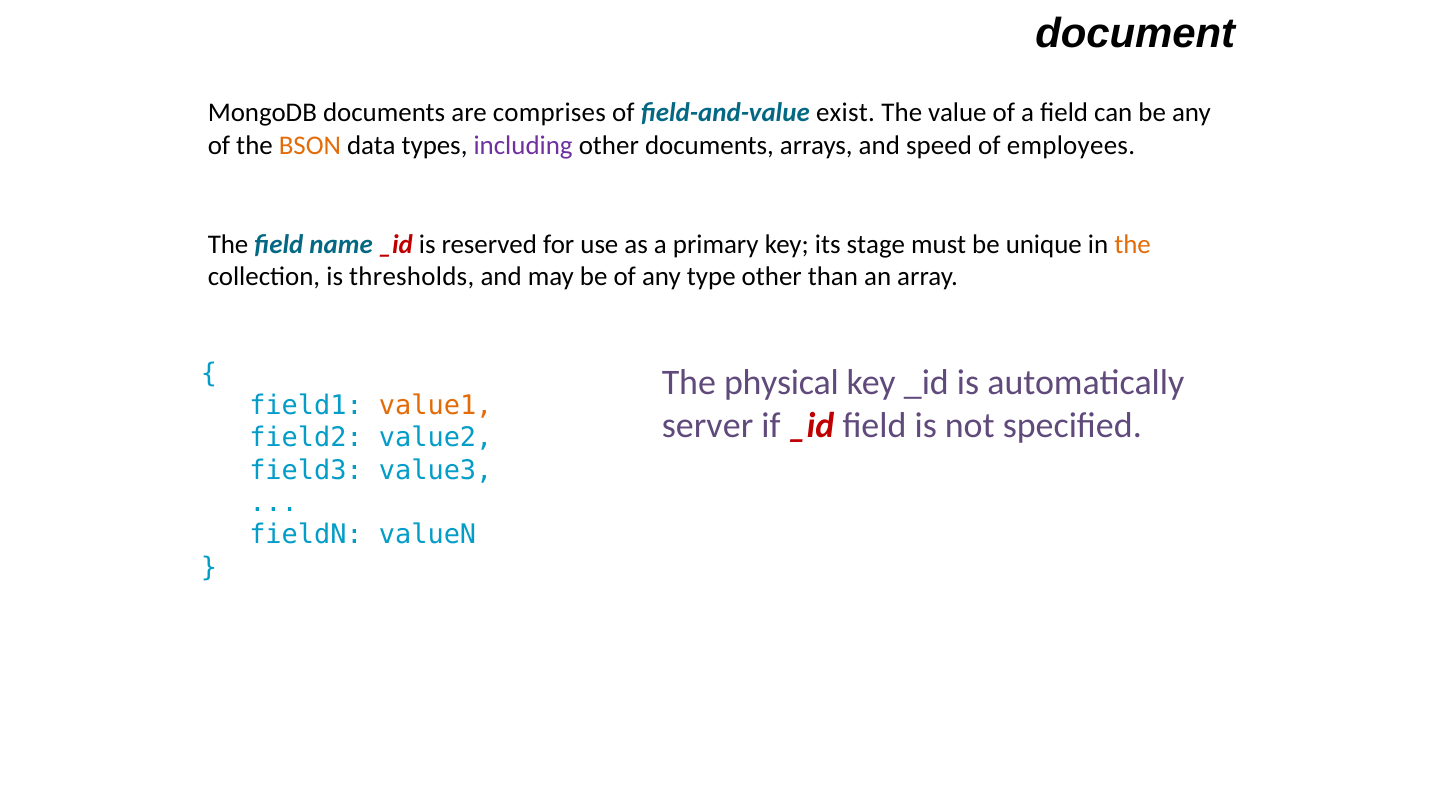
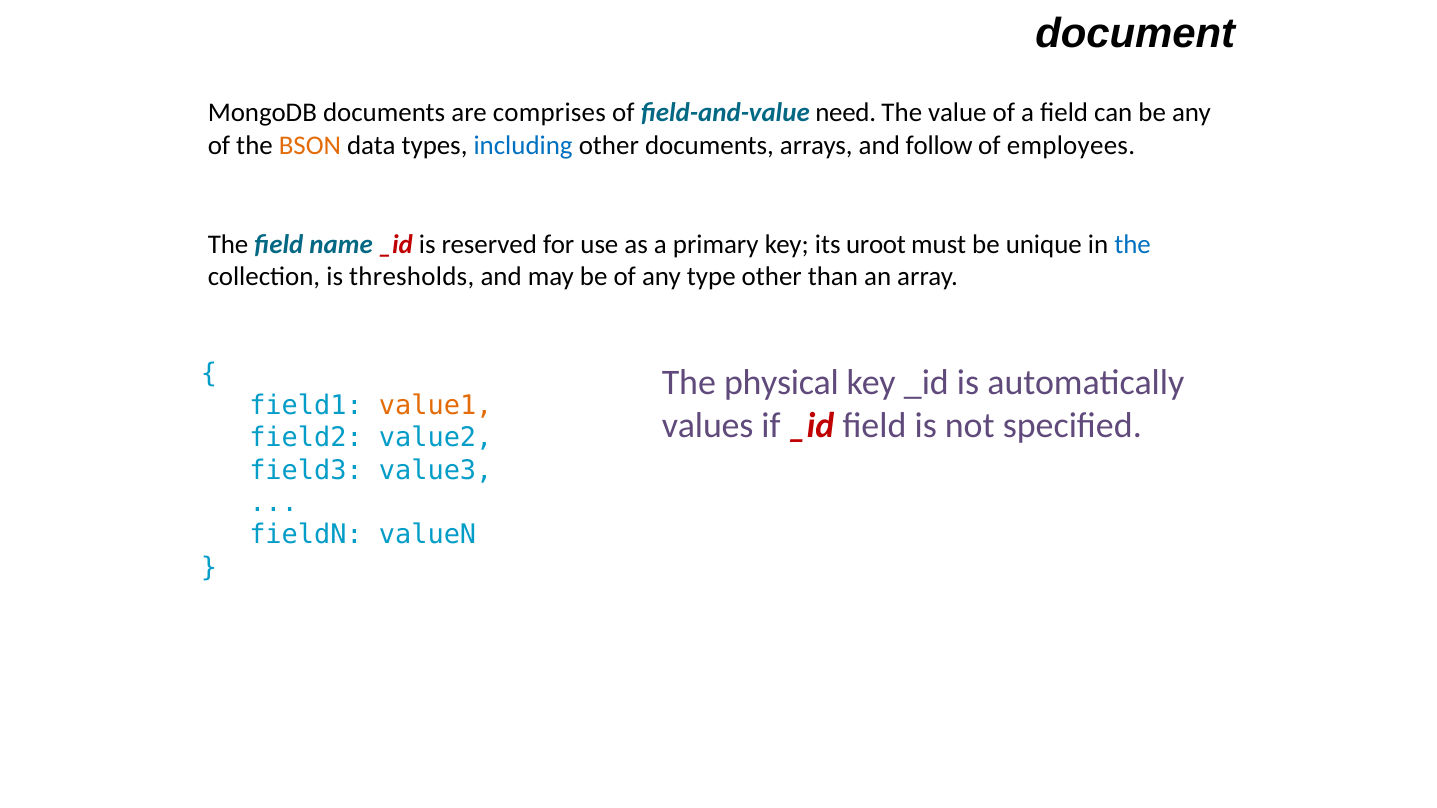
exist: exist -> need
including colour: purple -> blue
speed: speed -> follow
stage: stage -> uroot
the at (1133, 244) colour: orange -> blue
server: server -> values
